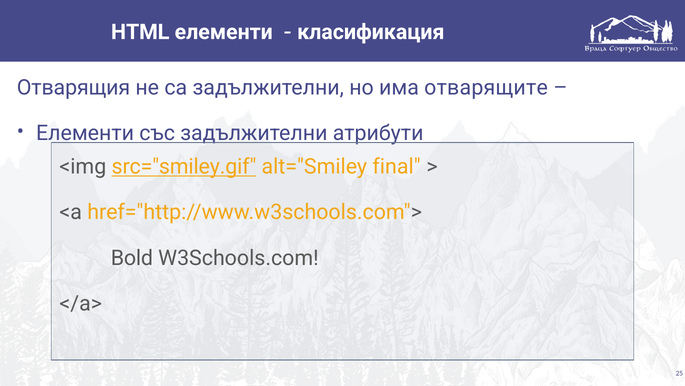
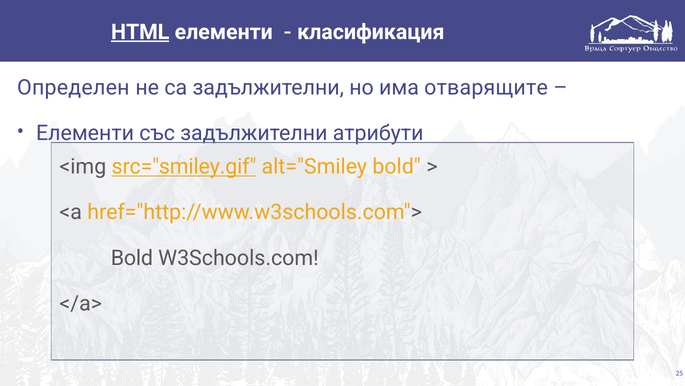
HTML underline: none -> present
Отварящия: Отварящия -> Определен
alt="Smiley final: final -> bold
